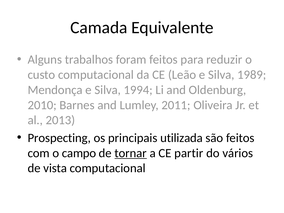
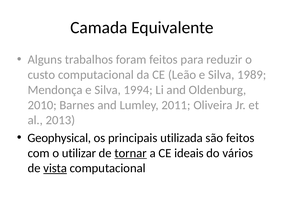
Prospecting: Prospecting -> Geophysical
campo: campo -> utilizar
partir: partir -> ideais
vista underline: none -> present
